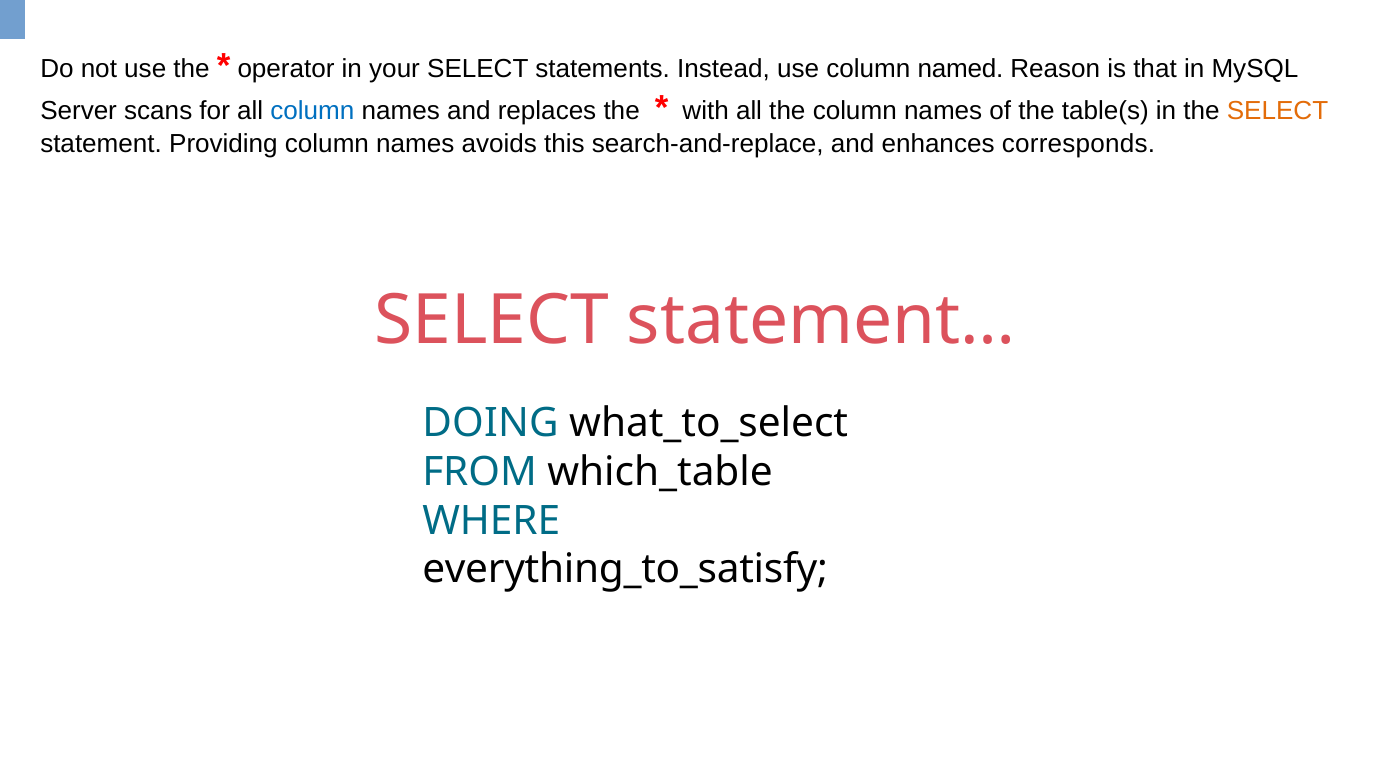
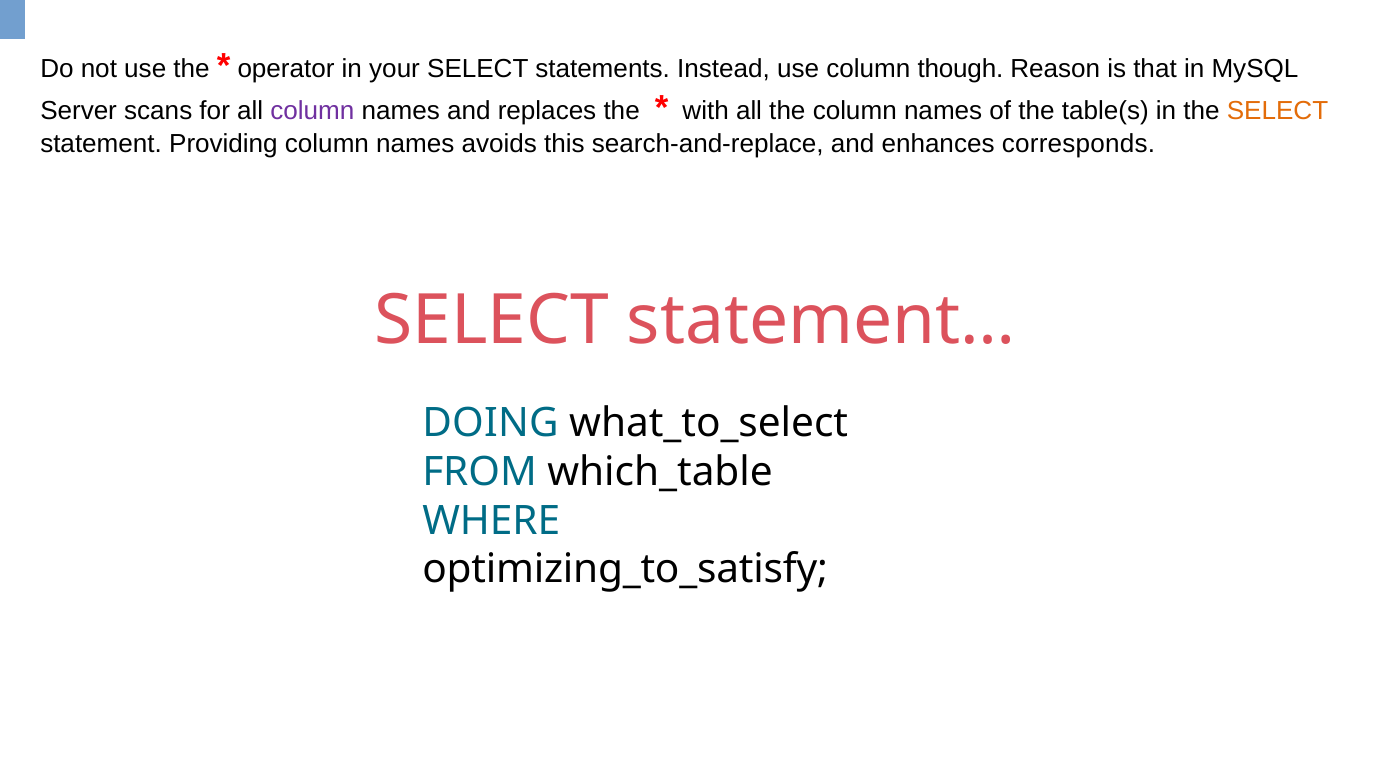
named: named -> though
column at (312, 111) colour: blue -> purple
everything_to_satisfy: everything_to_satisfy -> optimizing_to_satisfy
